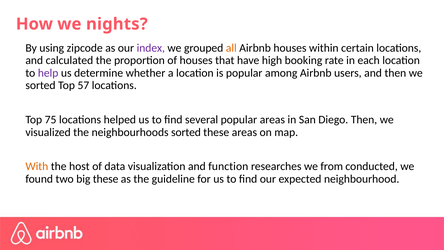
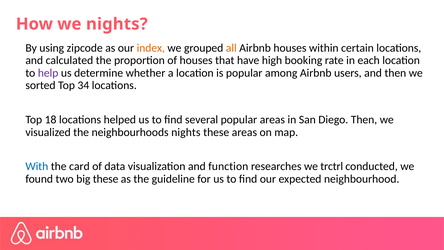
index colour: purple -> orange
57: 57 -> 34
75: 75 -> 18
neighbourhoods sorted: sorted -> nights
With colour: orange -> blue
host: host -> card
from: from -> trctrl
